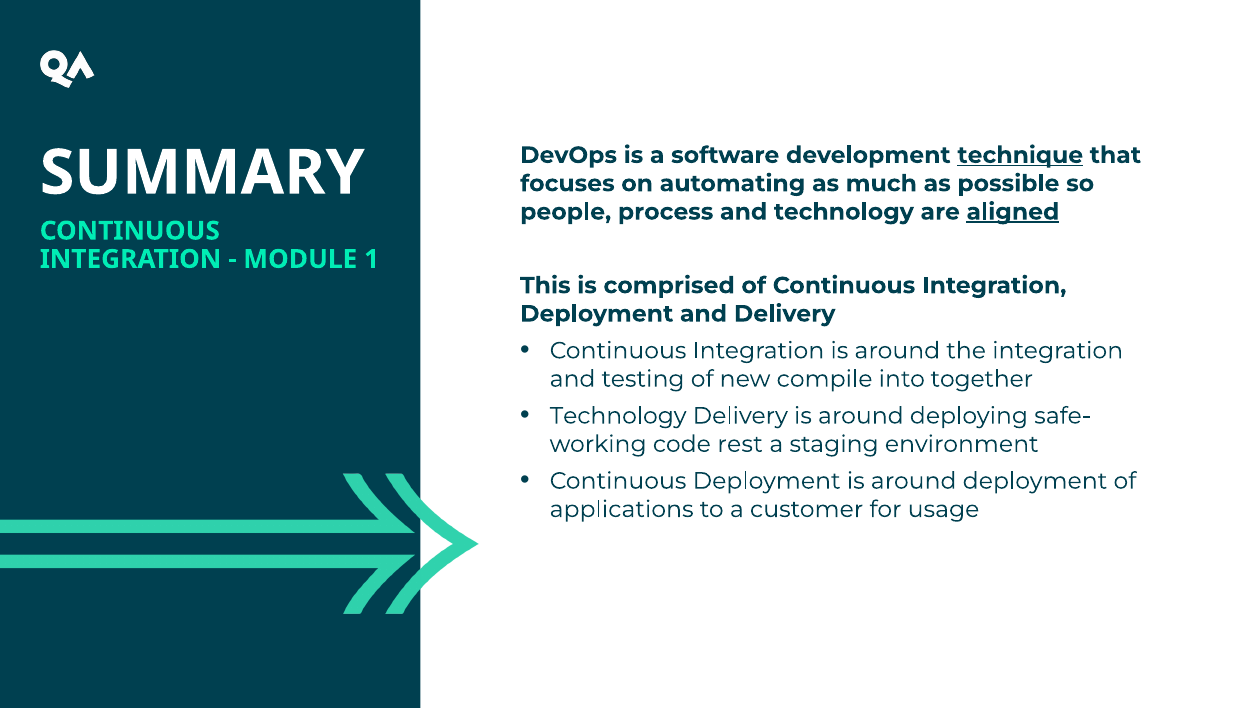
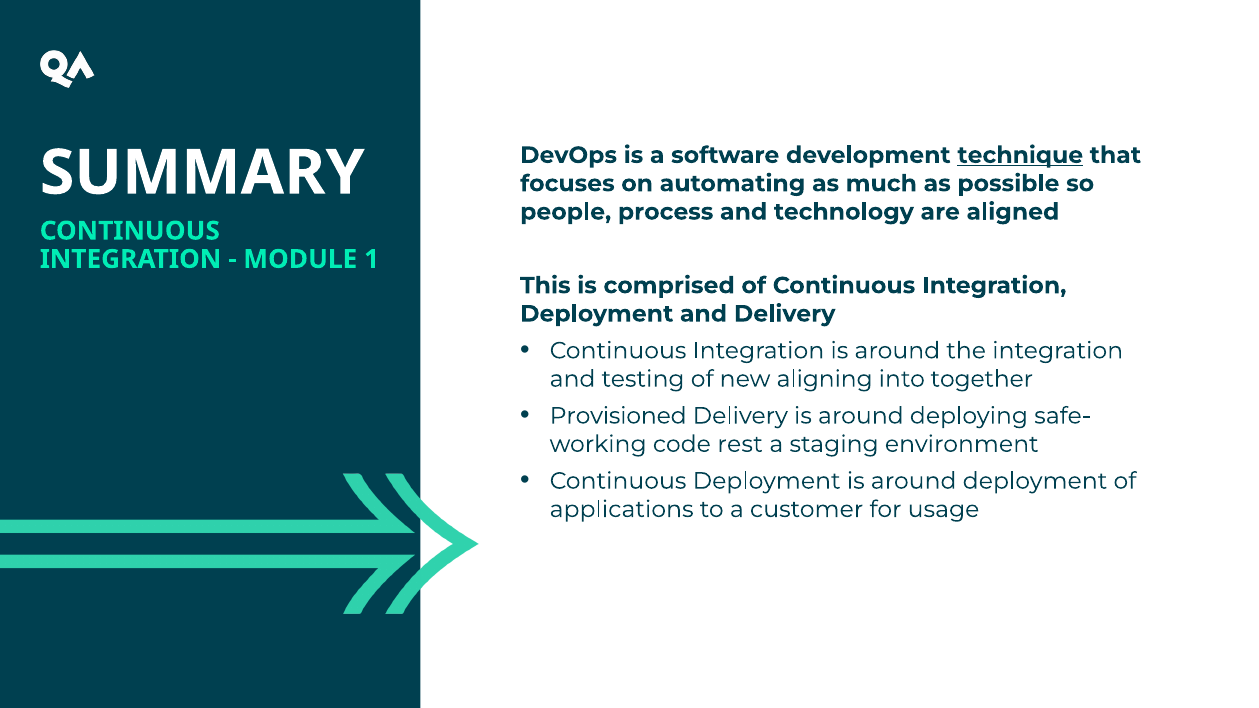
aligned underline: present -> none
compile: compile -> aligning
Technology at (618, 416): Technology -> Provisioned
